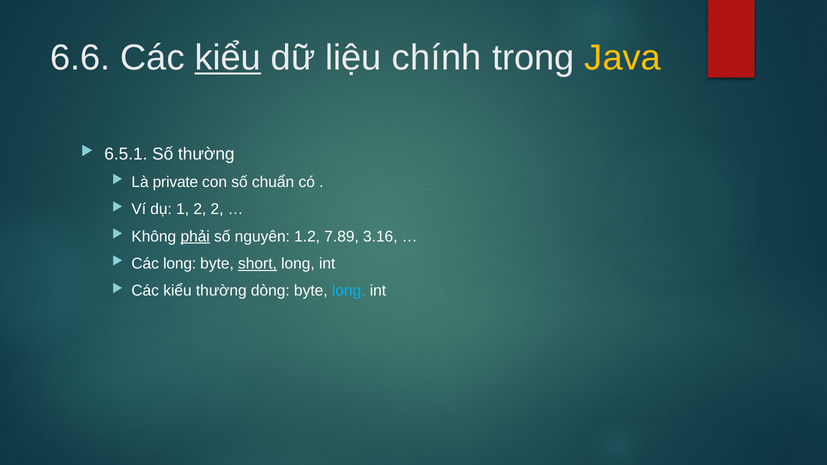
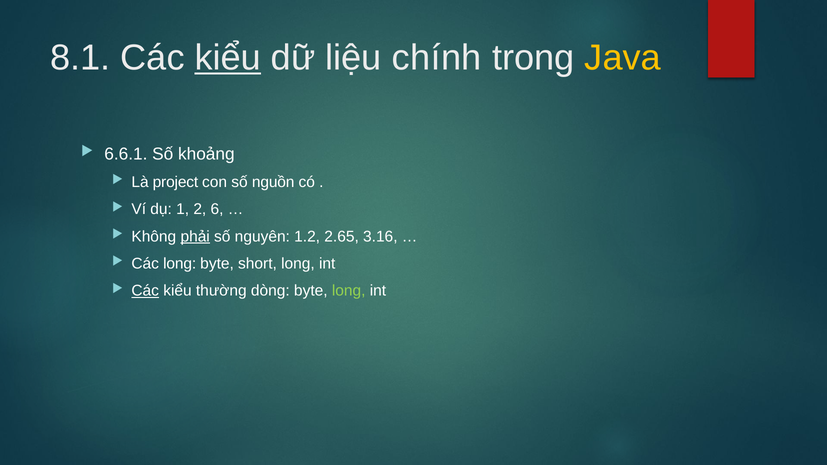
6.6: 6.6 -> 8.1
6.5.1: 6.5.1 -> 6.6.1
Số thường: thường -> khoảng
private: private -> project
chuẩn: chuẩn -> nguồn
2 2: 2 -> 6
7.89: 7.89 -> 2.65
short underline: present -> none
Các at (145, 291) underline: none -> present
long at (349, 291) colour: light blue -> light green
